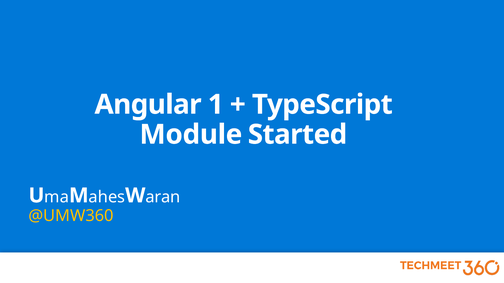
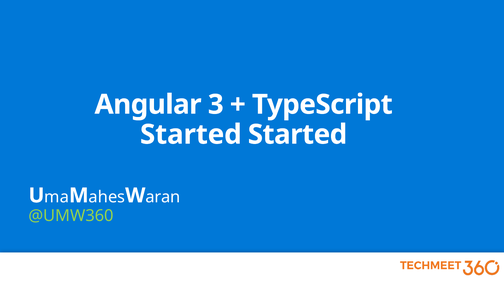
1: 1 -> 3
Module at (191, 135): Module -> Started
@UMW360 colour: yellow -> light green
